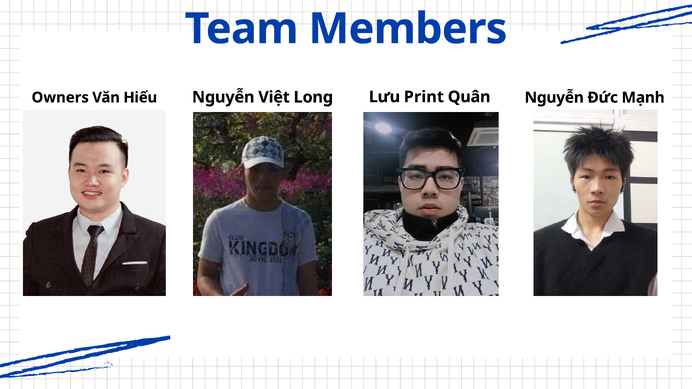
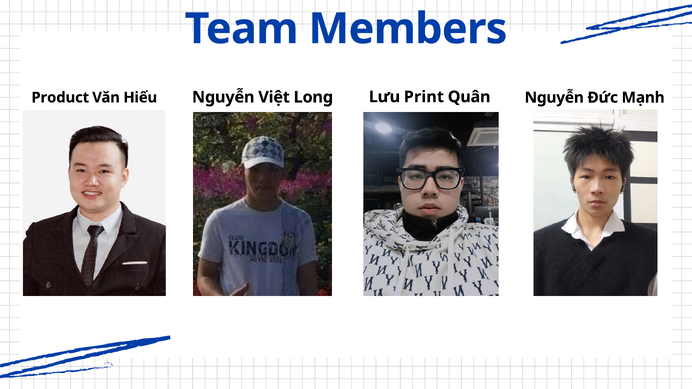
Owners: Owners -> Product
